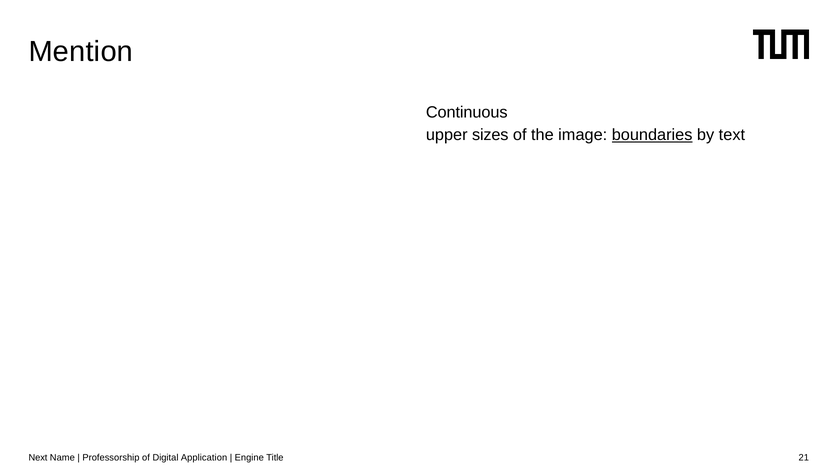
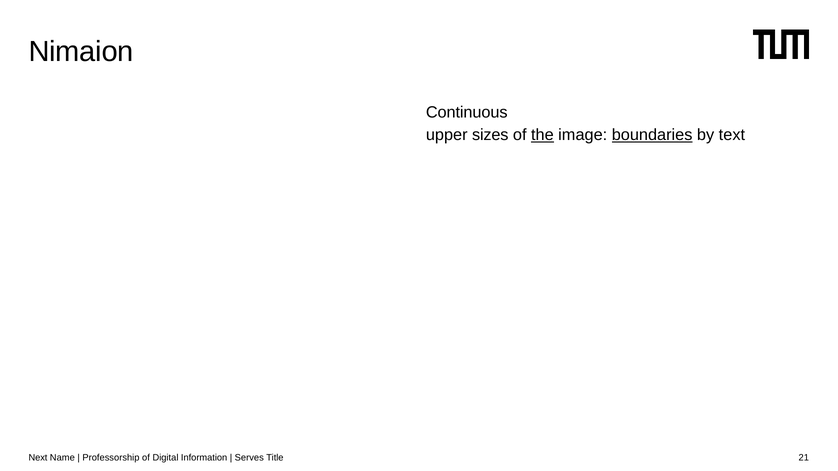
Mention: Mention -> Nimaion
the underline: none -> present
Application: Application -> Information
Engine: Engine -> Serves
